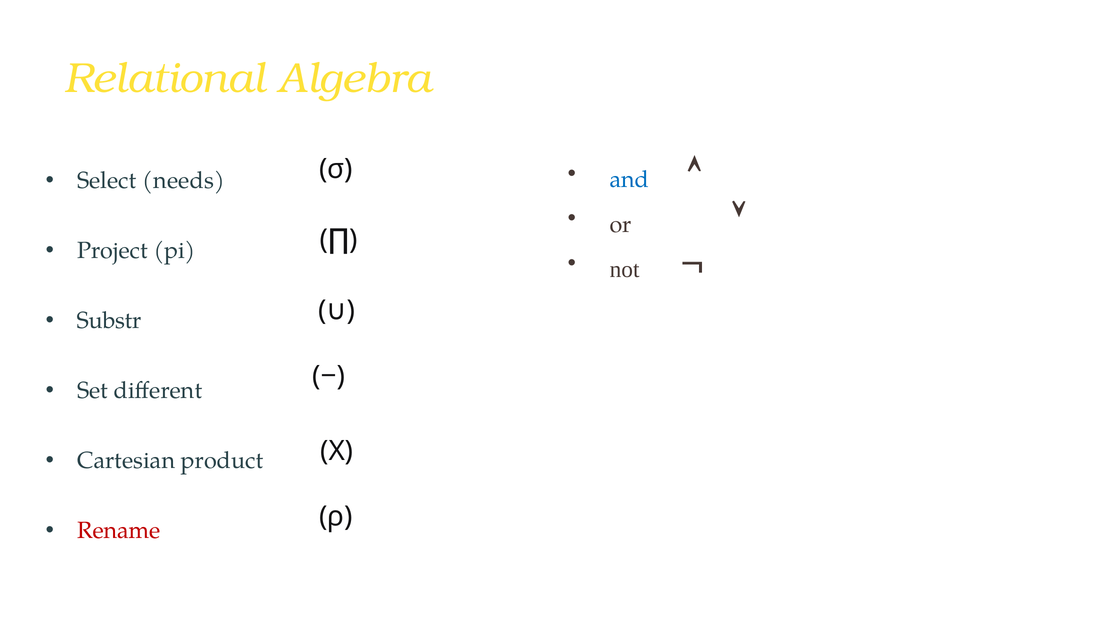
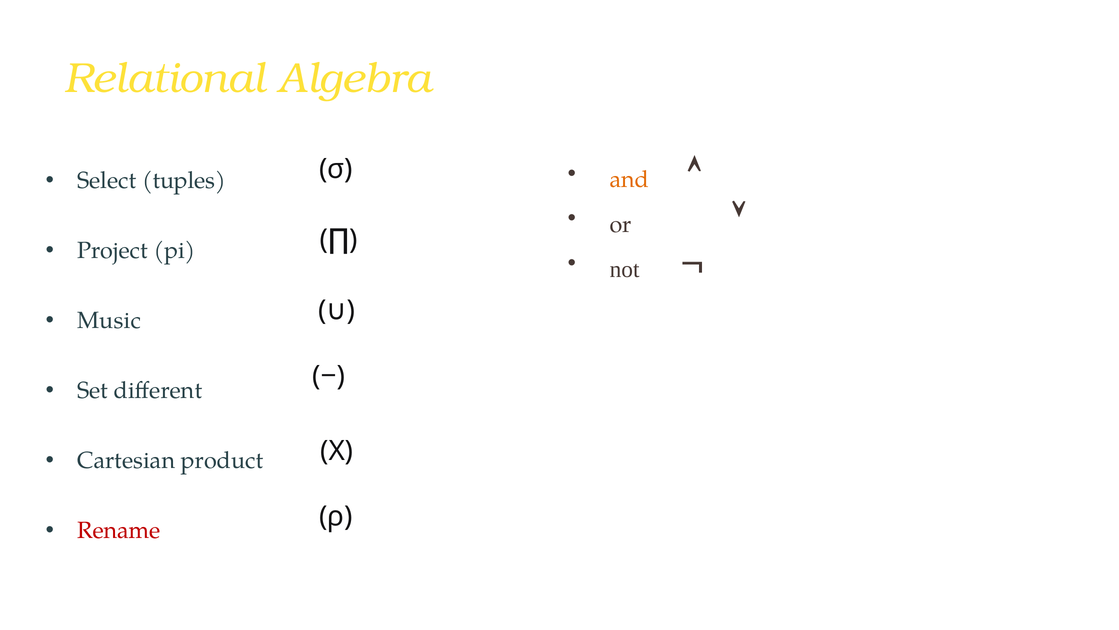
needs: needs -> tuples
and colour: blue -> orange
Substr: Substr -> Music
